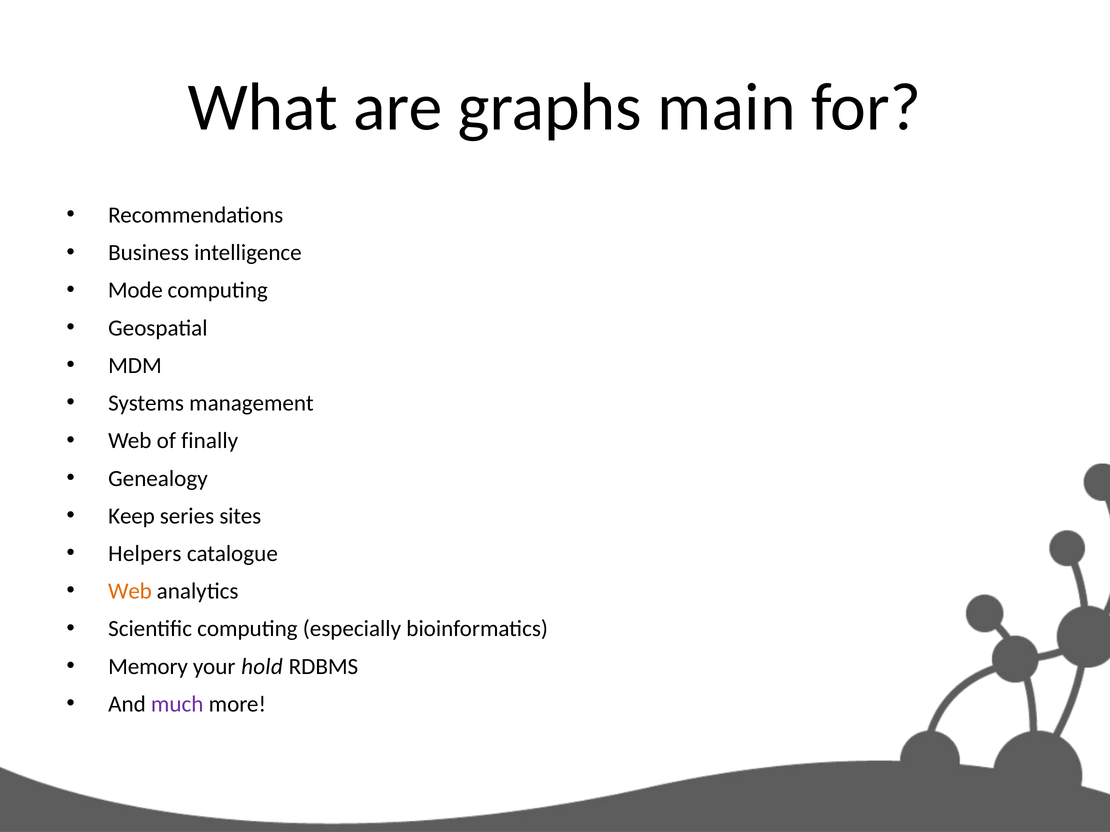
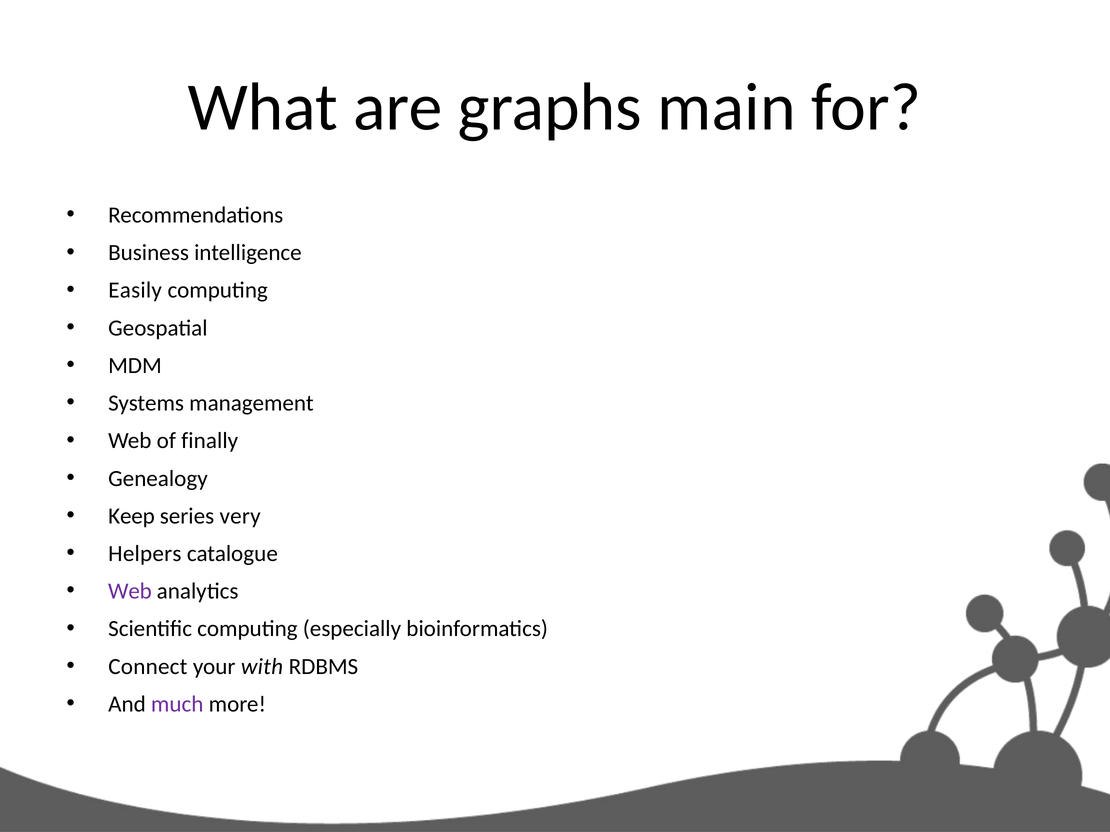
Mode: Mode -> Easily
sites: sites -> very
Web at (130, 592) colour: orange -> purple
Memory: Memory -> Connect
hold: hold -> with
